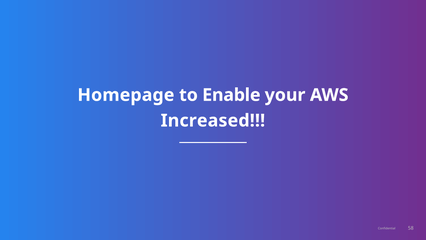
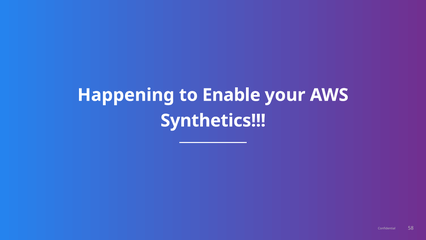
Homepage: Homepage -> Happening
Increased: Increased -> Synthetics
